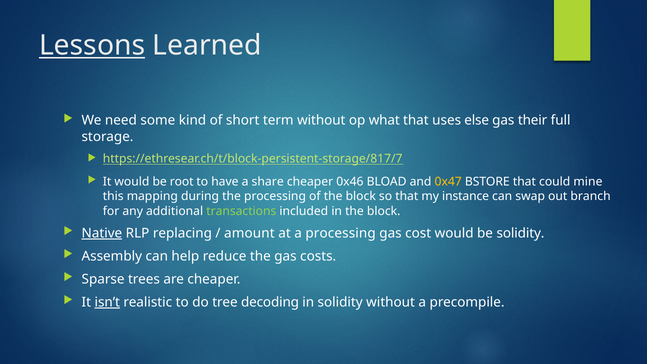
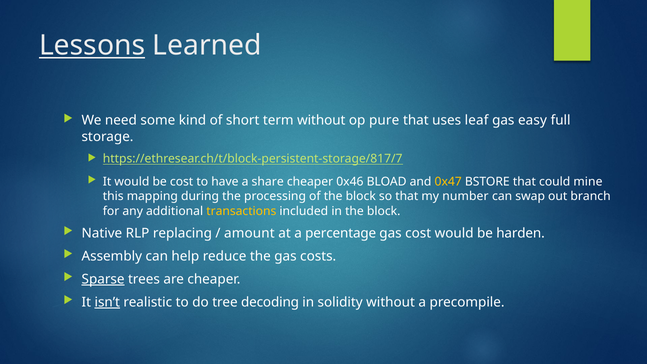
what: what -> pure
else: else -> leaf
their: their -> easy
be root: root -> cost
instance: instance -> number
transactions colour: light green -> yellow
Native underline: present -> none
a processing: processing -> percentage
be solidity: solidity -> harden
Sparse underline: none -> present
